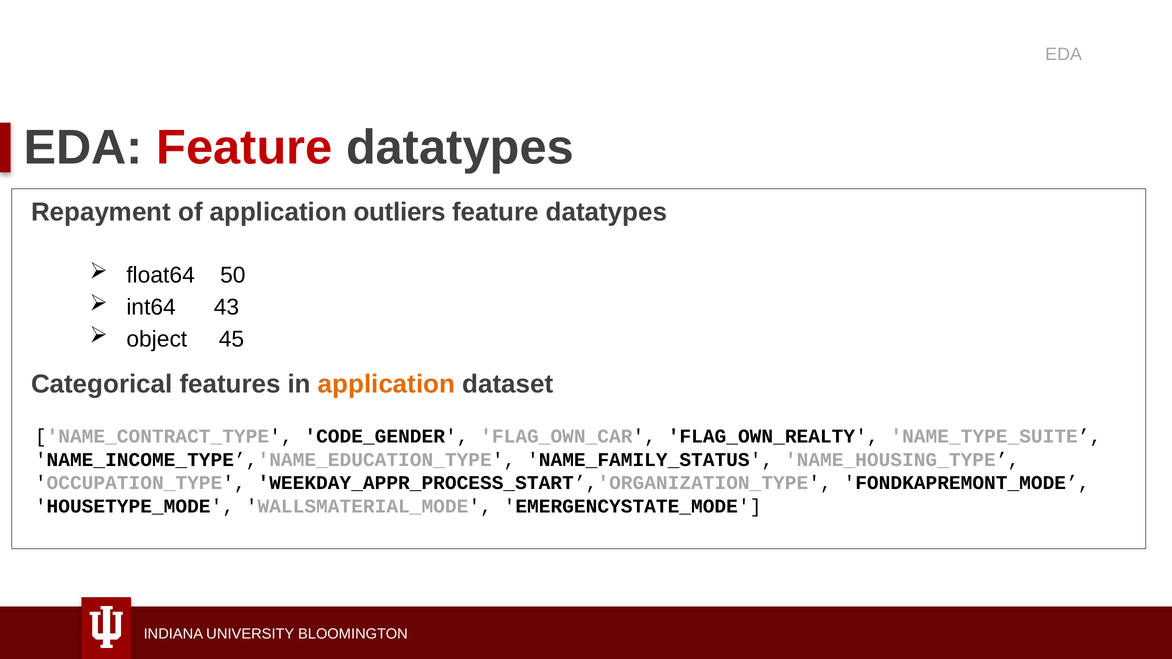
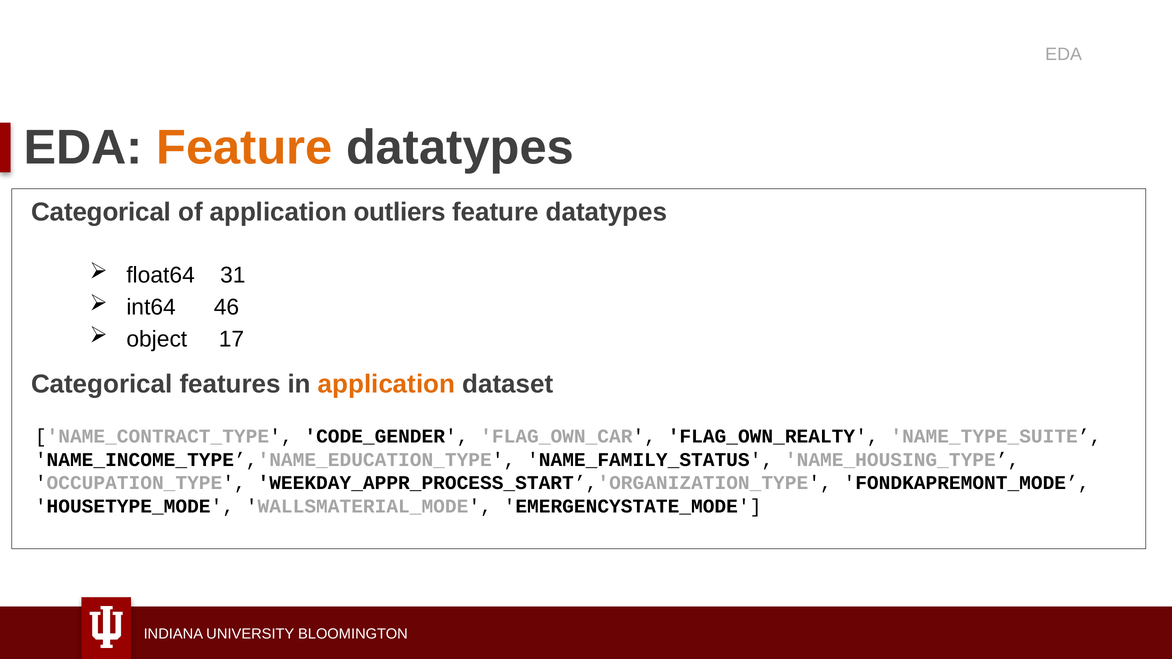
Feature at (244, 148) colour: red -> orange
Repayment at (101, 212): Repayment -> Categorical
50: 50 -> 31
43: 43 -> 46
45: 45 -> 17
